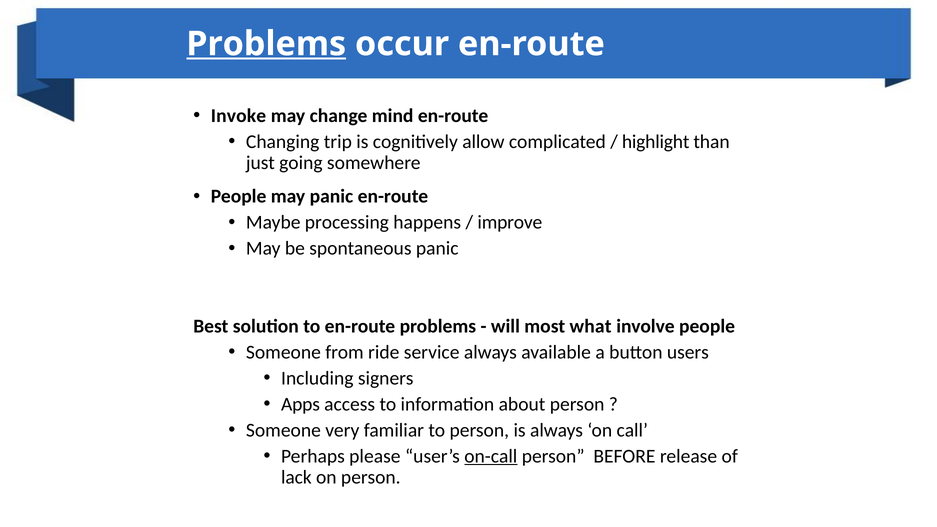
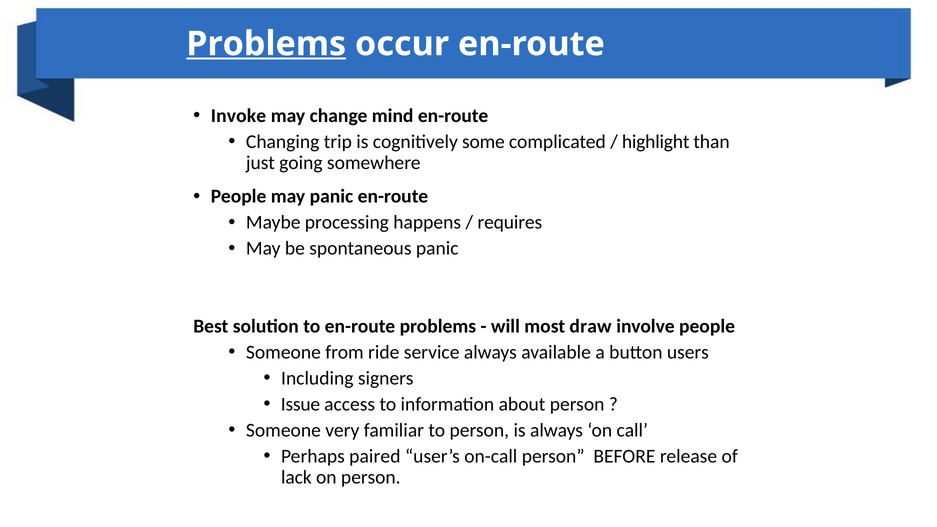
allow: allow -> some
improve: improve -> requires
what: what -> draw
Apps: Apps -> Issue
please: please -> paired
on-call underline: present -> none
